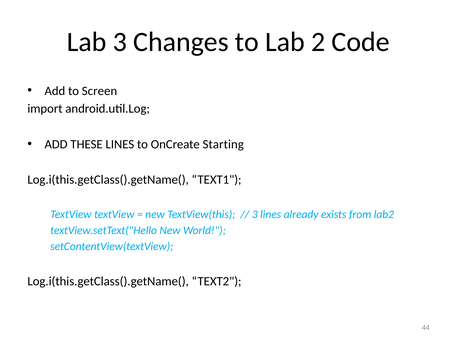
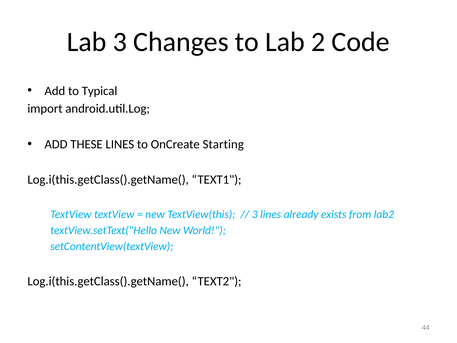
Screen: Screen -> Typical
